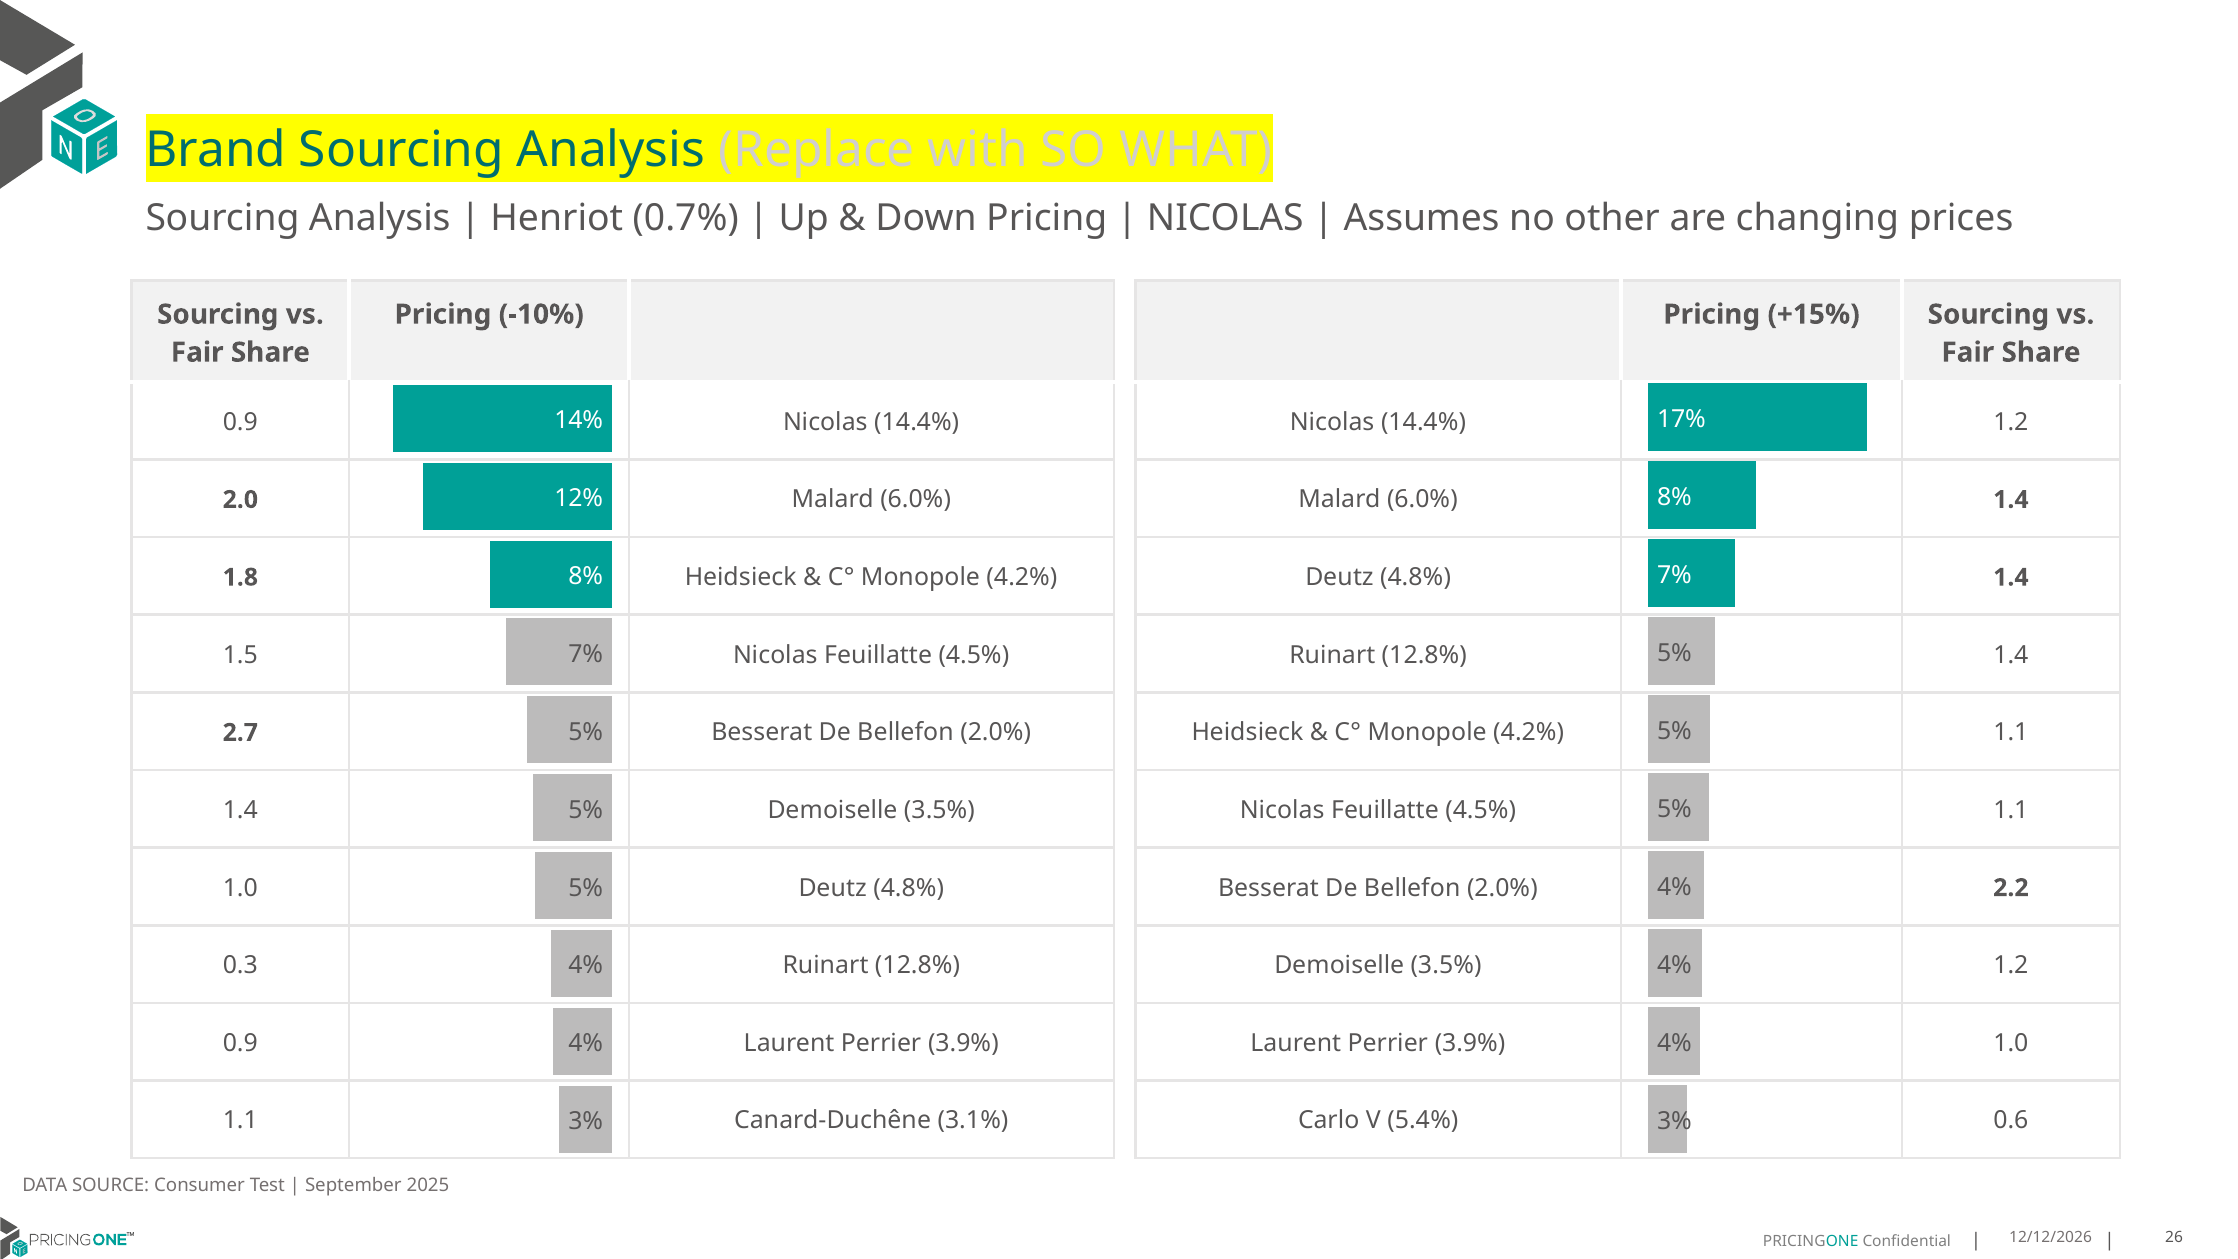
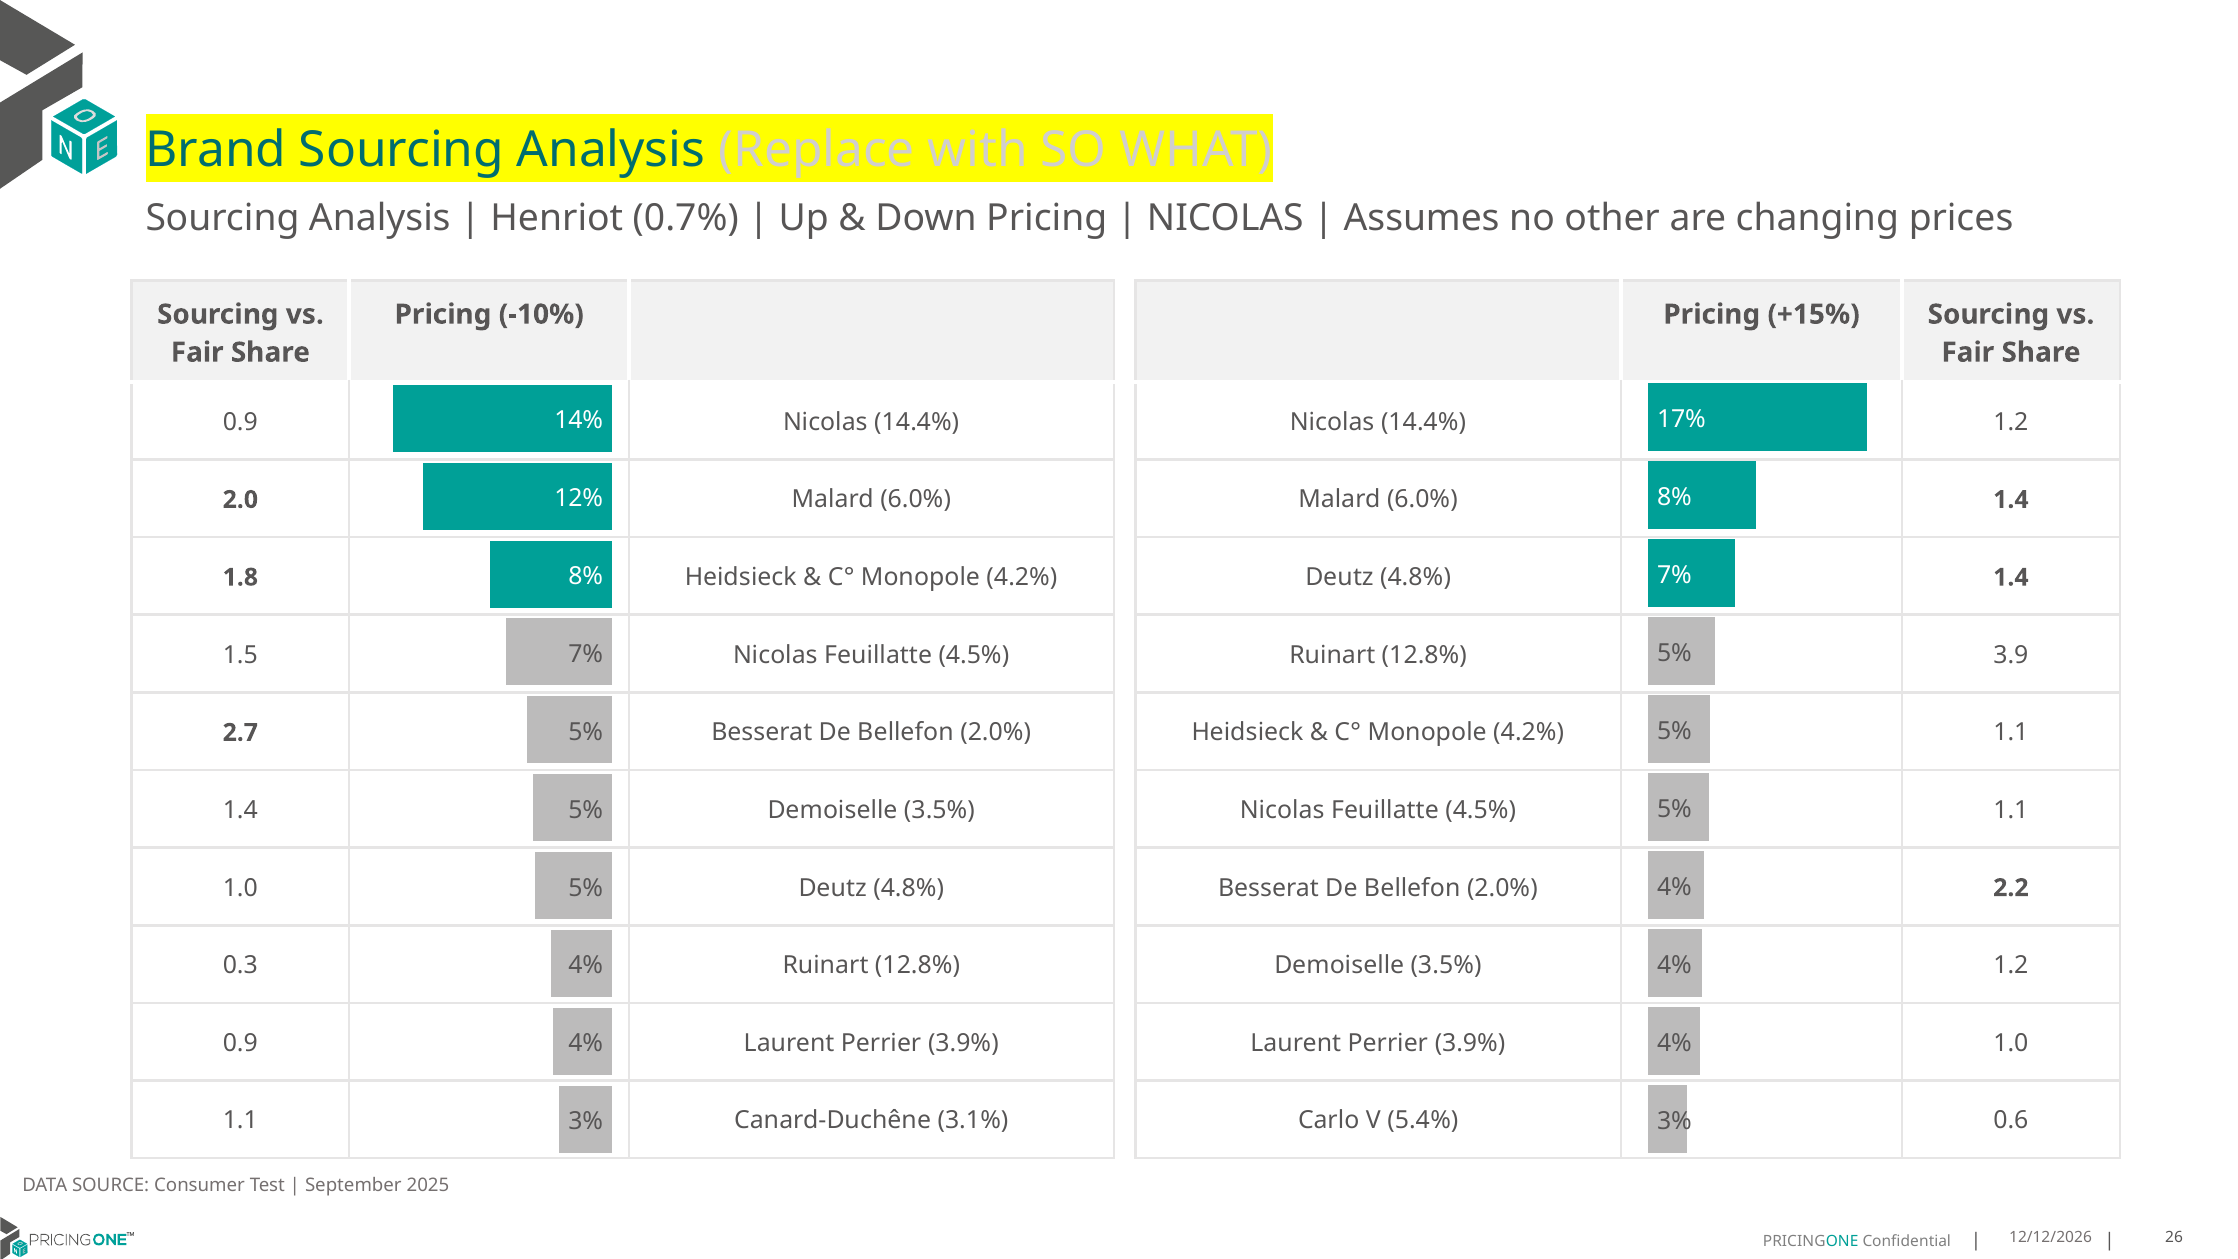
12.8% 1.4: 1.4 -> 3.9
